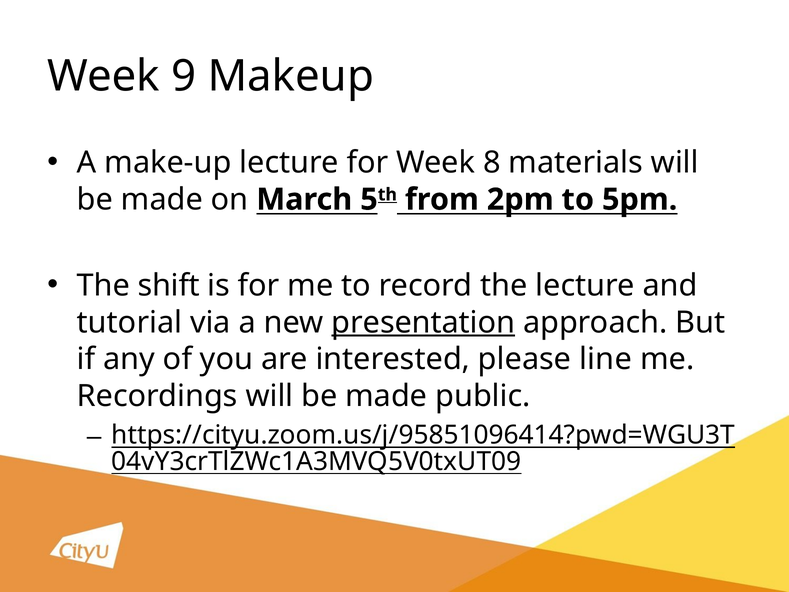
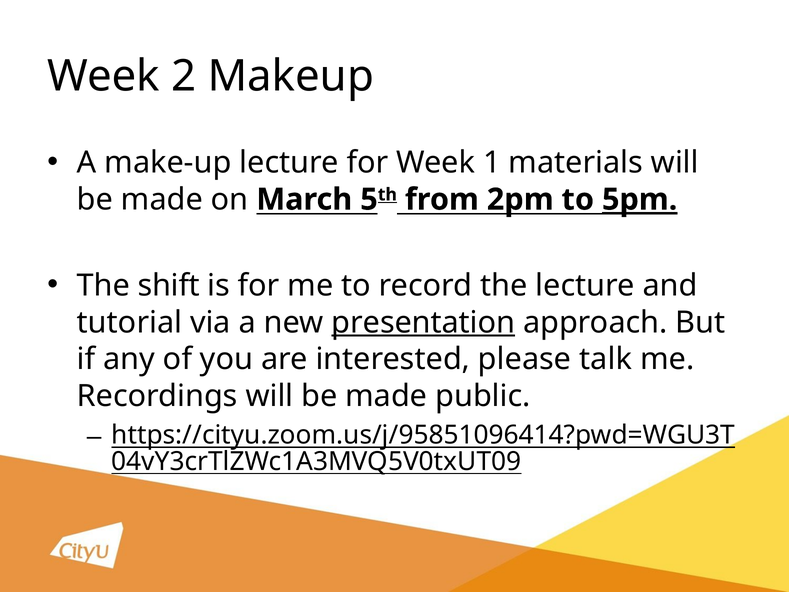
9: 9 -> 2
8: 8 -> 1
5pm underline: none -> present
line: line -> talk
